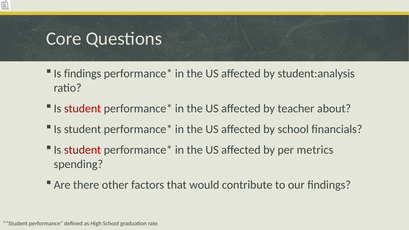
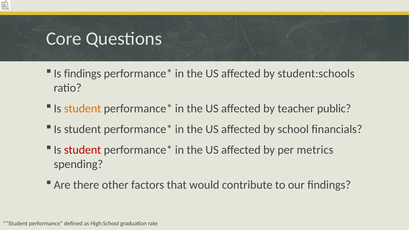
student:analysis: student:analysis -> student:schools
student at (83, 109) colour: red -> orange
about: about -> public
